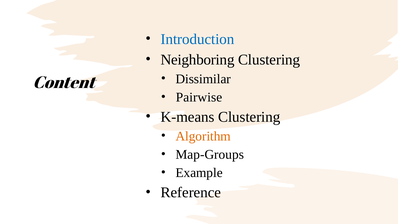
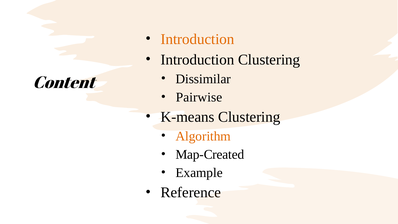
Introduction at (197, 39) colour: blue -> orange
Neighboring at (198, 60): Neighboring -> Introduction
Map-Groups: Map-Groups -> Map-Created
